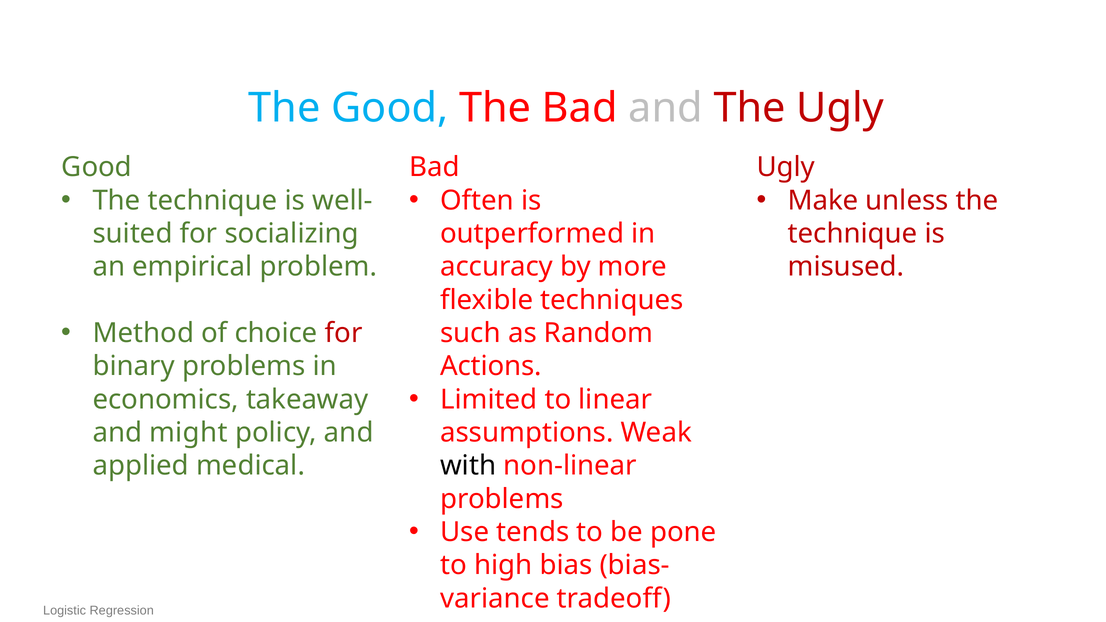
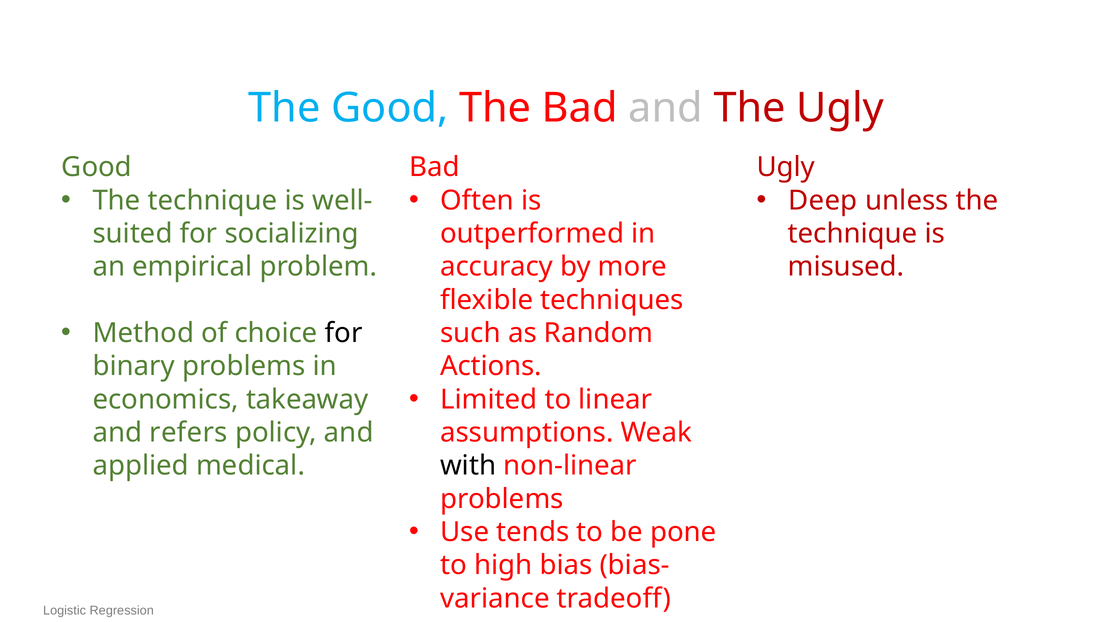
Make: Make -> Deep
for at (344, 333) colour: red -> black
might: might -> refers
